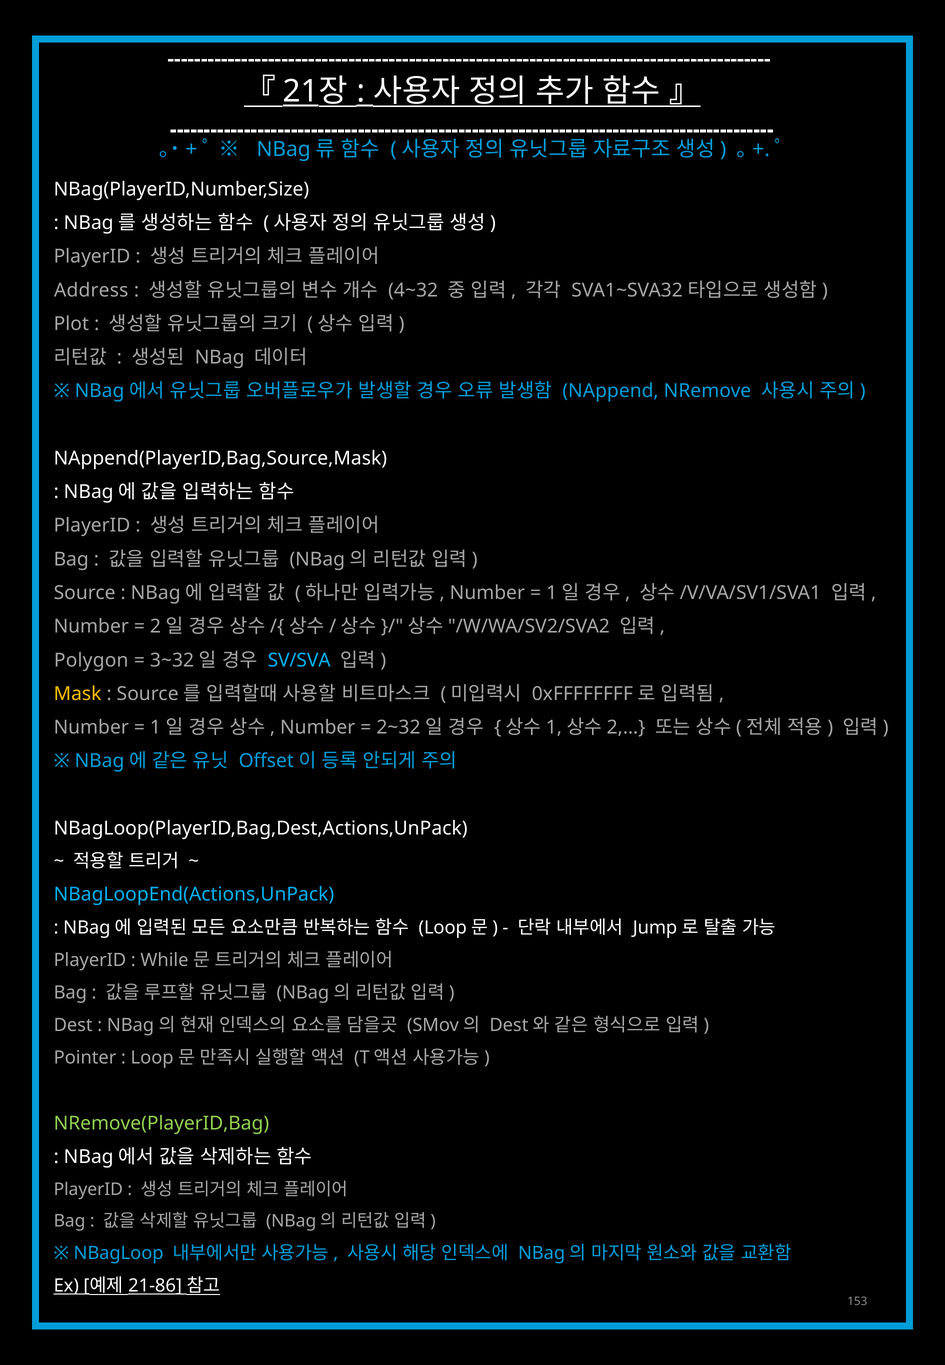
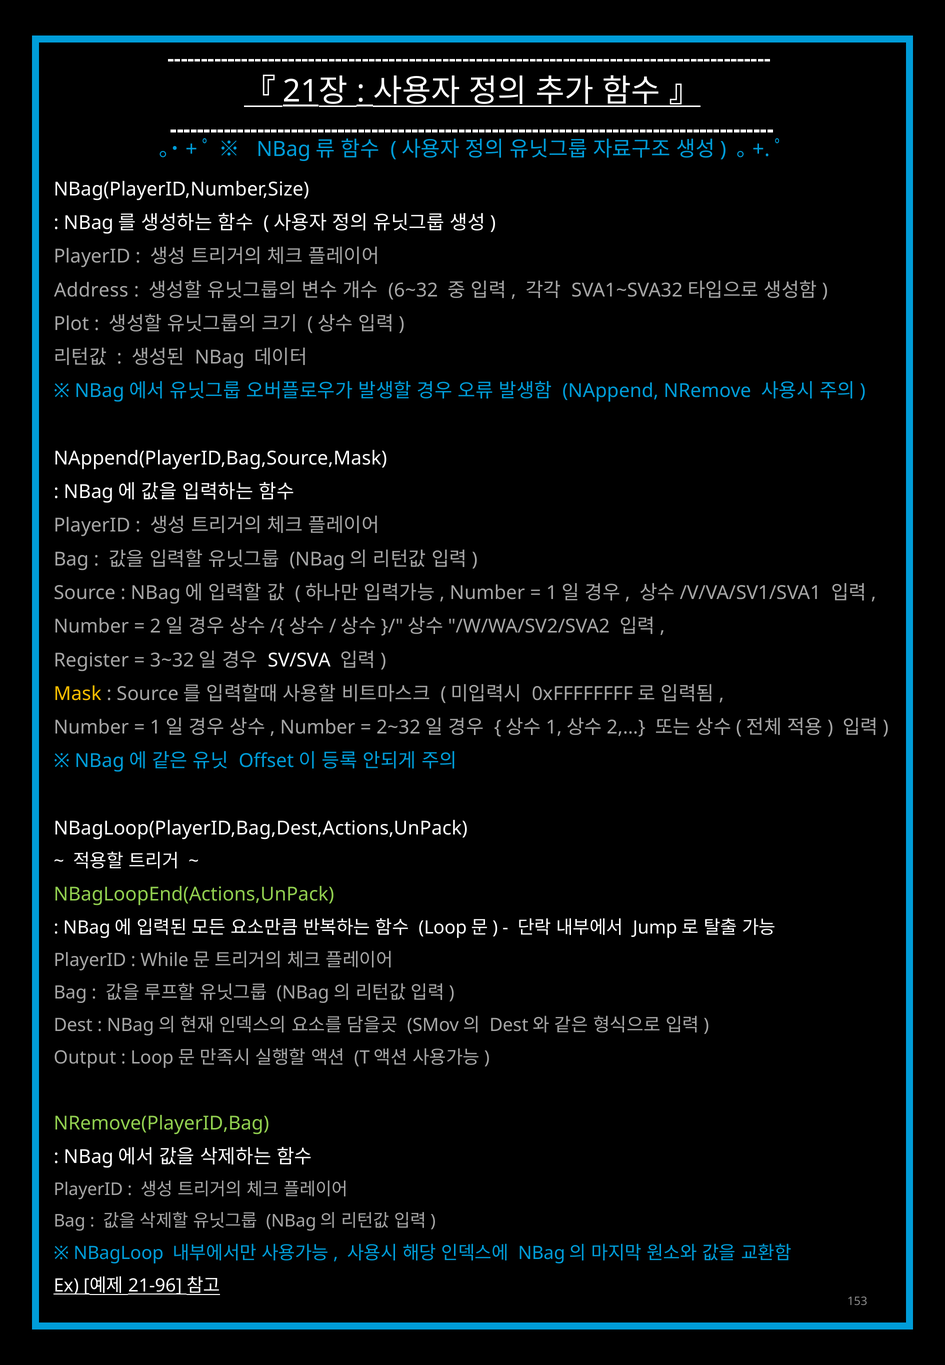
4~32: 4~32 -> 6~32
Polygon: Polygon -> Register
SV/SVA colour: light blue -> white
NBagLoopEnd(Actions,UnPack colour: light blue -> light green
Pointer: Pointer -> Output
21-86: 21-86 -> 21-96
